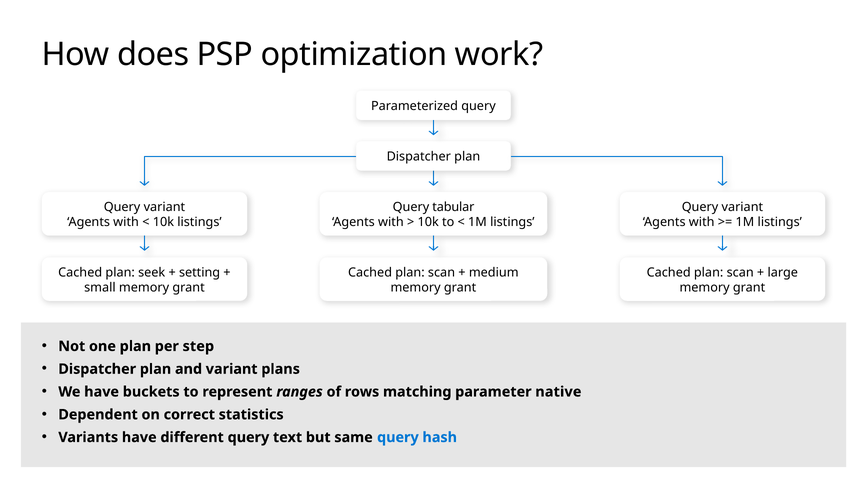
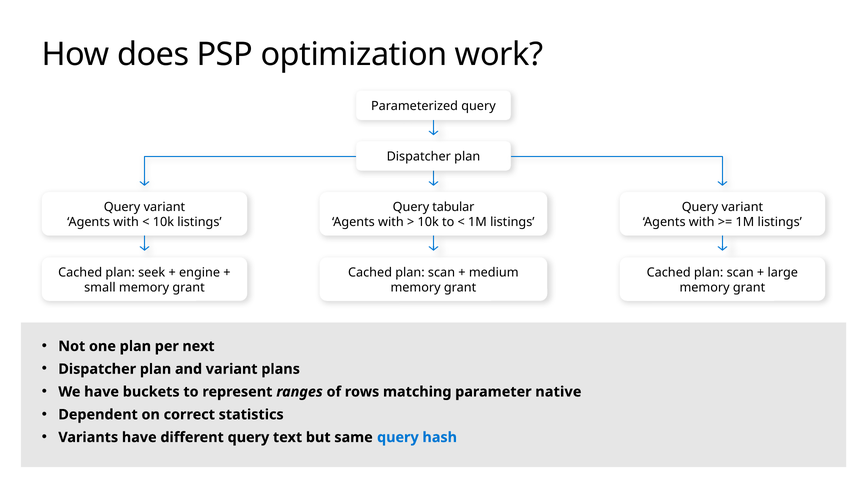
setting: setting -> engine
step: step -> next
